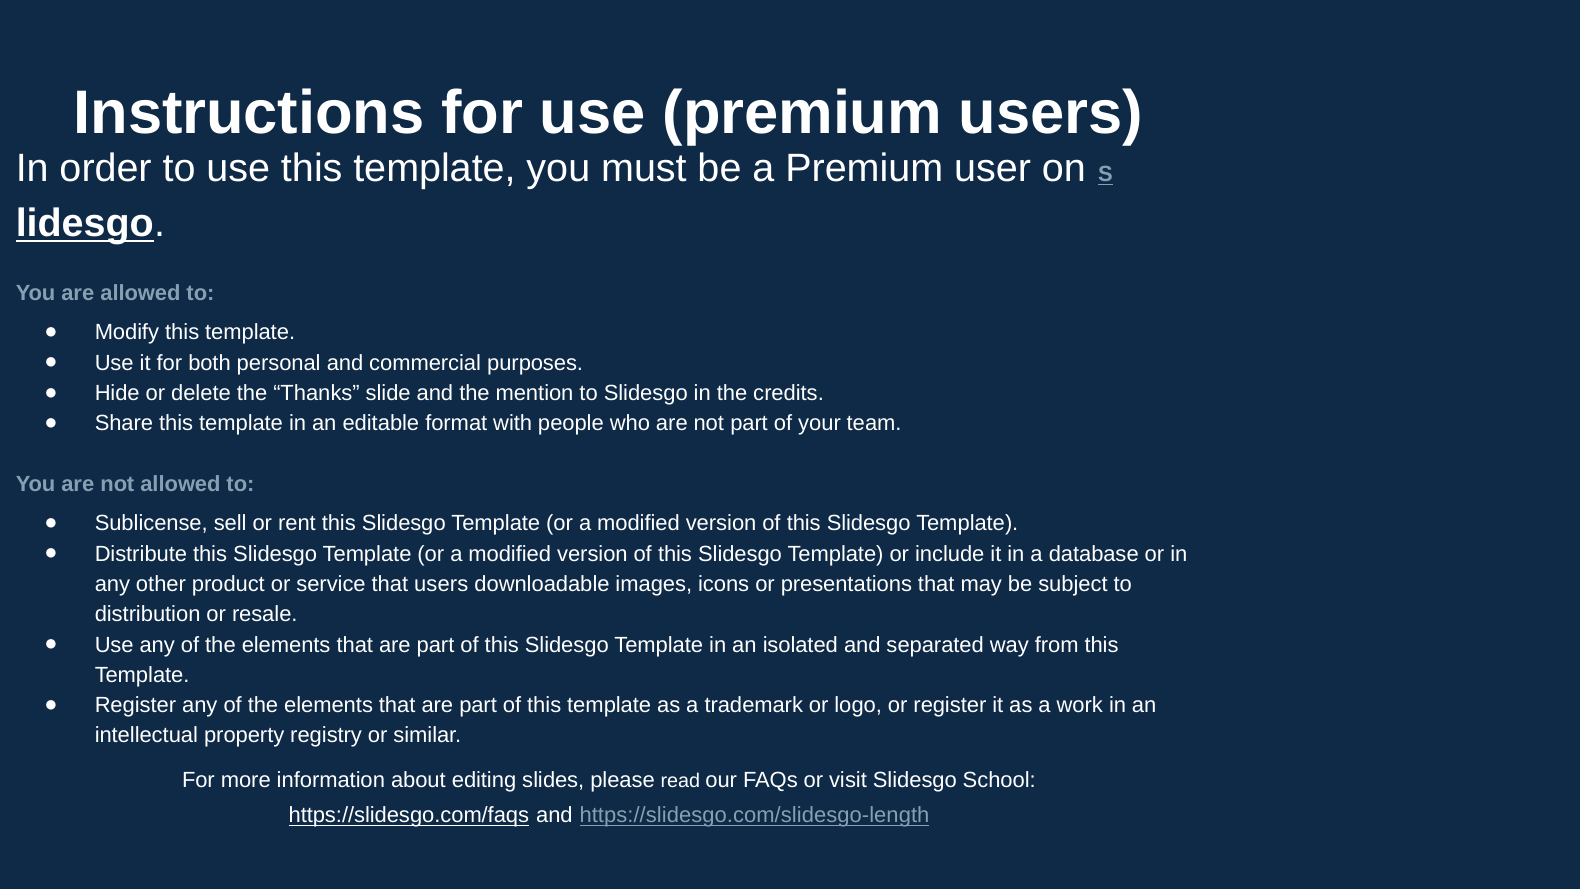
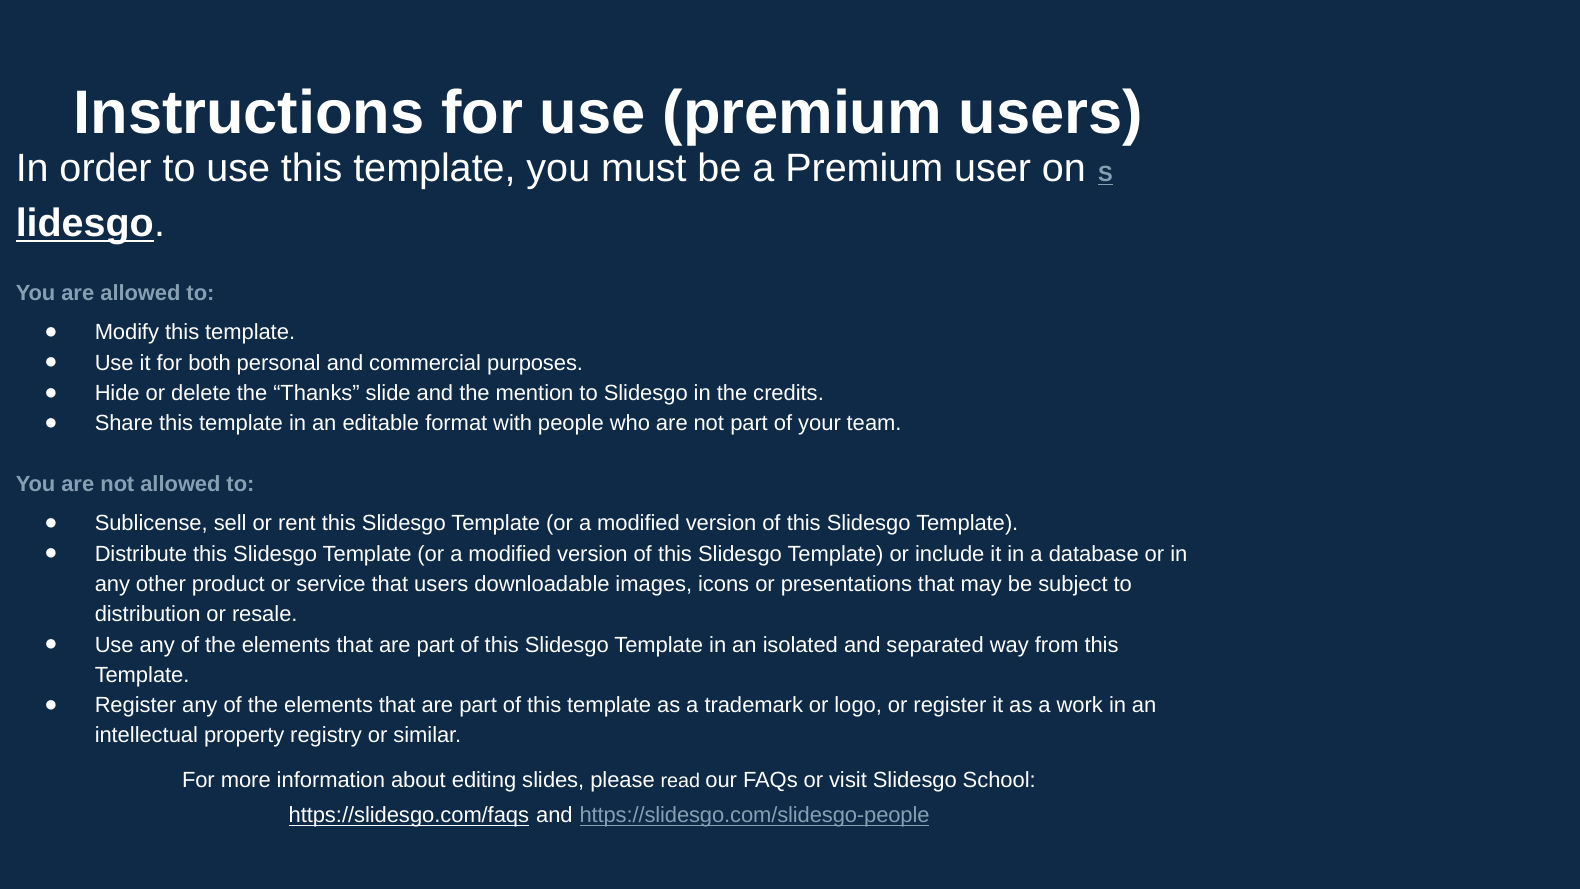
https://slidesgo.com/slidesgo-length: https://slidesgo.com/slidesgo-length -> https://slidesgo.com/slidesgo-people
